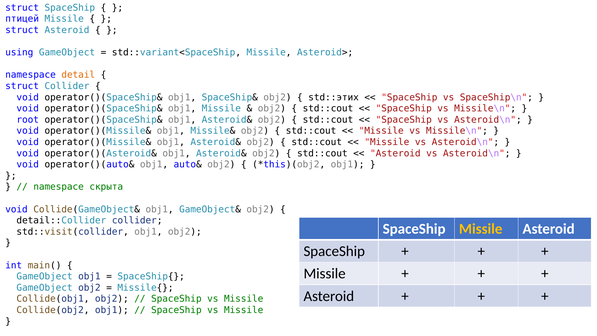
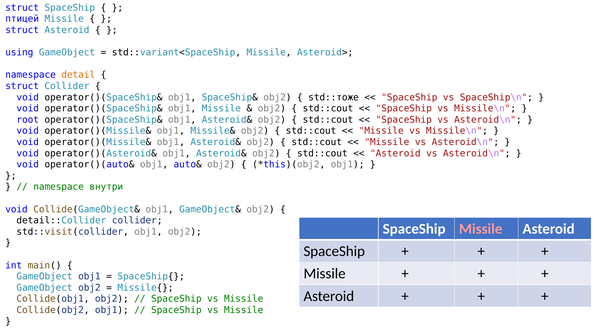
std::этих: std::этих -> std::тоже
скрыта: скрыта -> внутри
Missile at (481, 229) colour: yellow -> pink
